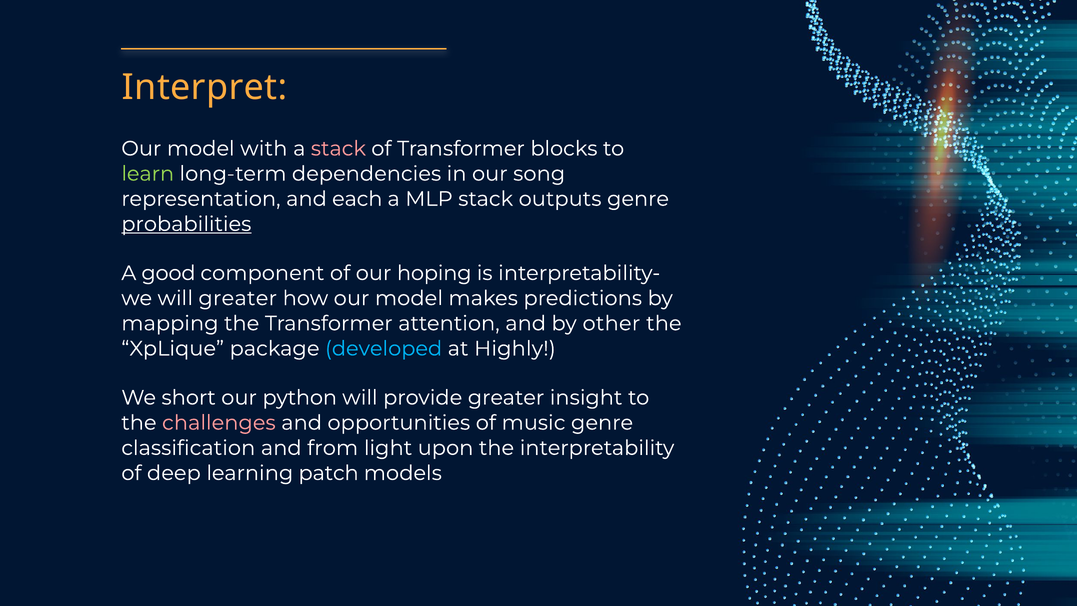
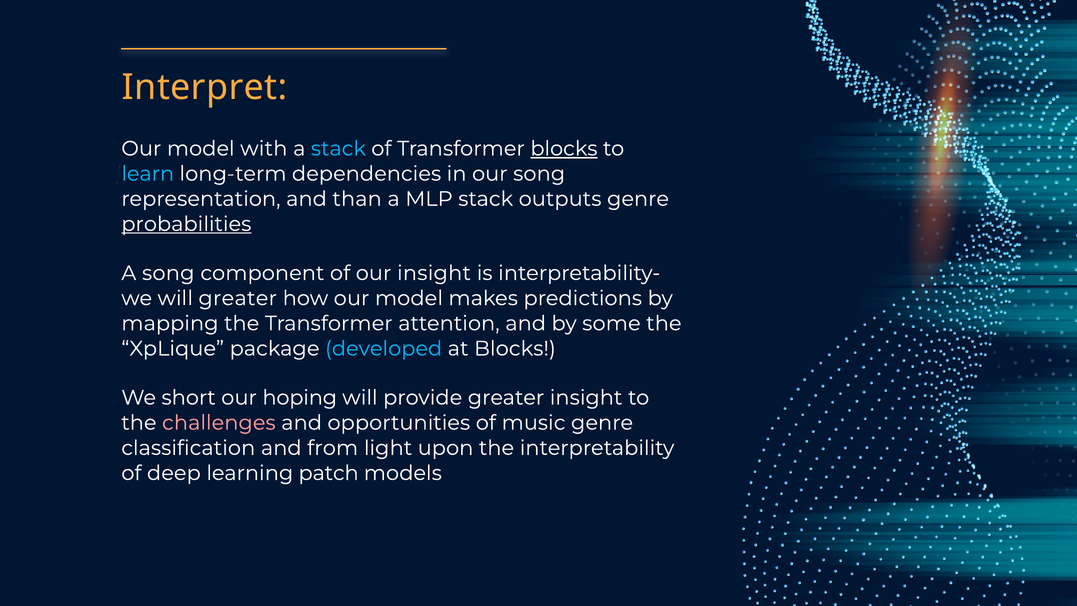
stack at (338, 149) colour: pink -> light blue
blocks at (564, 149) underline: none -> present
learn colour: light green -> light blue
each: each -> than
A good: good -> song
our hoping: hoping -> insight
other: other -> some
at Highly: Highly -> Blocks
python: python -> hoping
